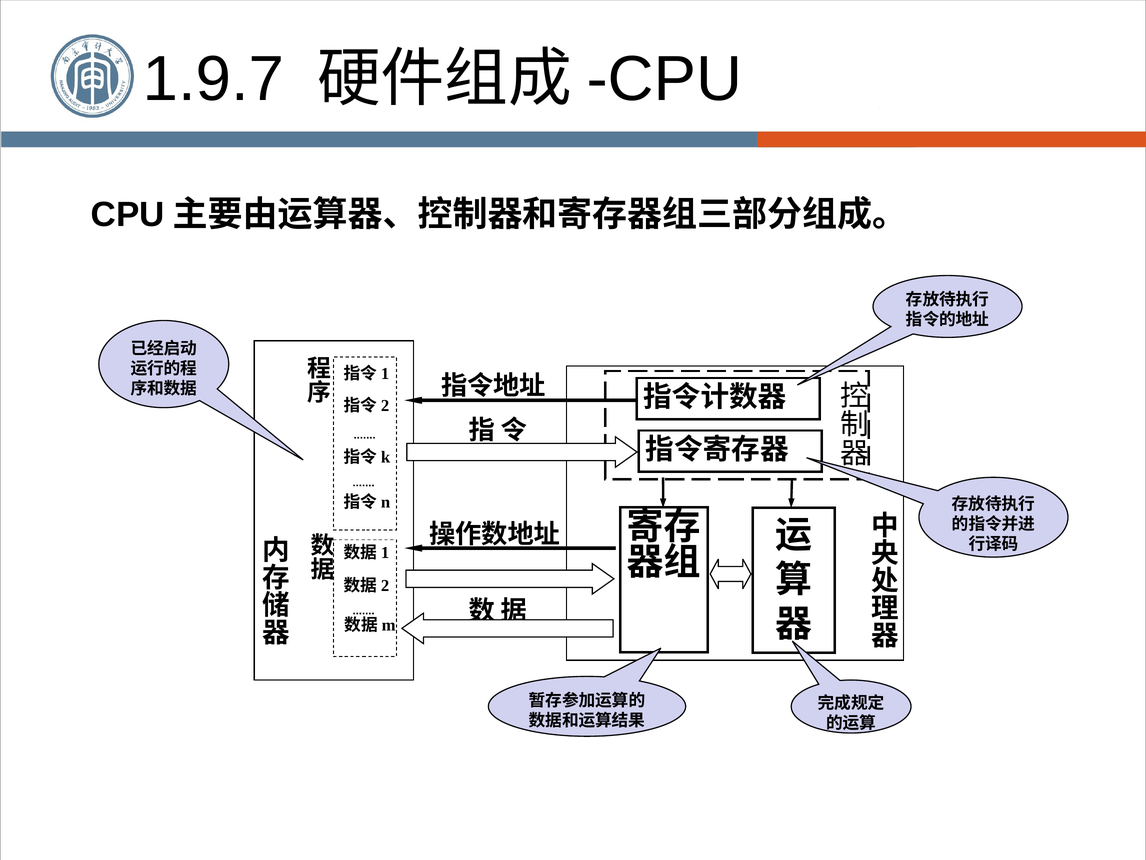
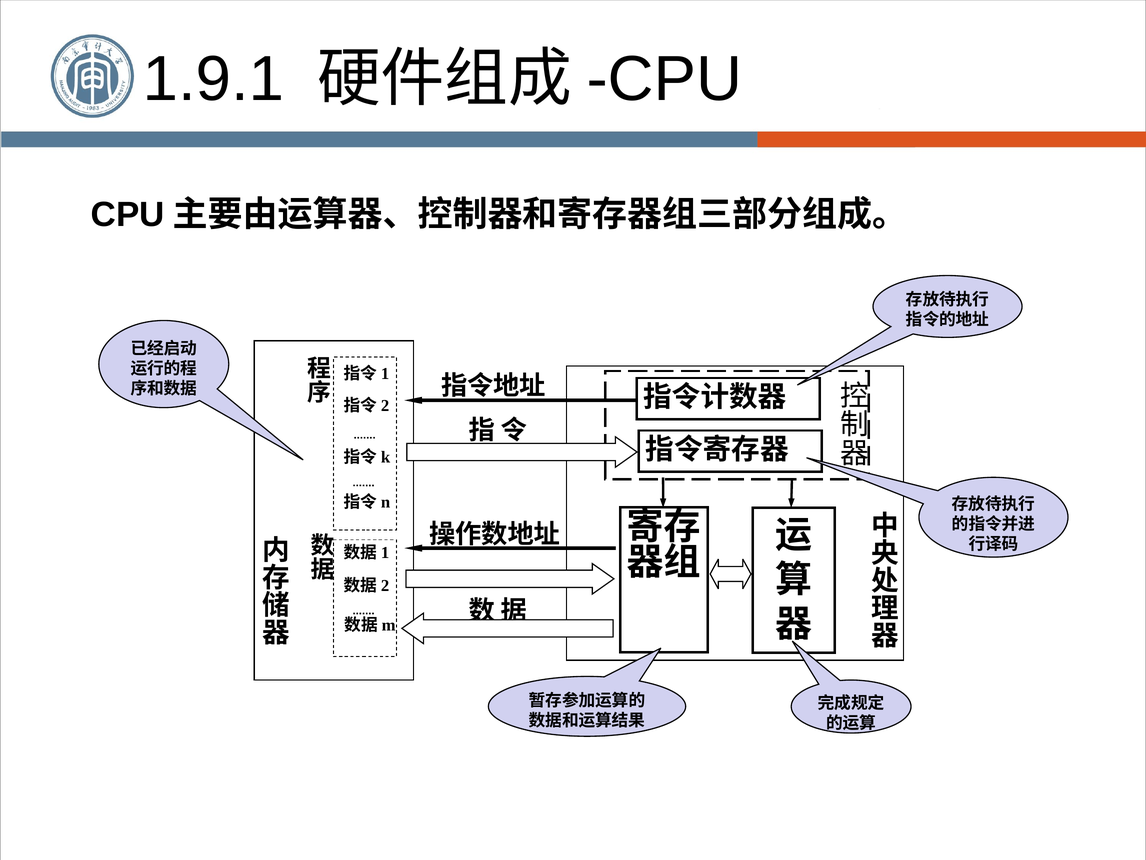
1.9.7: 1.9.7 -> 1.9.1
